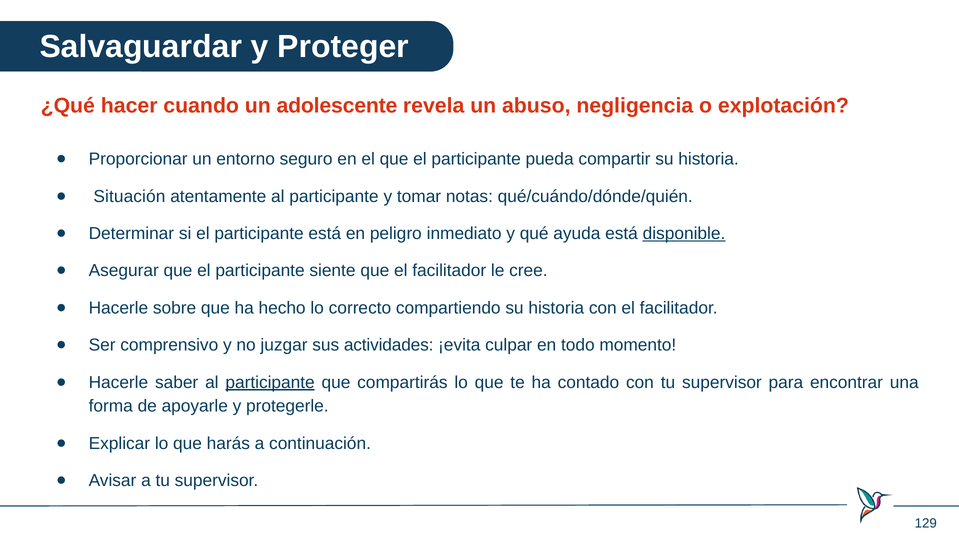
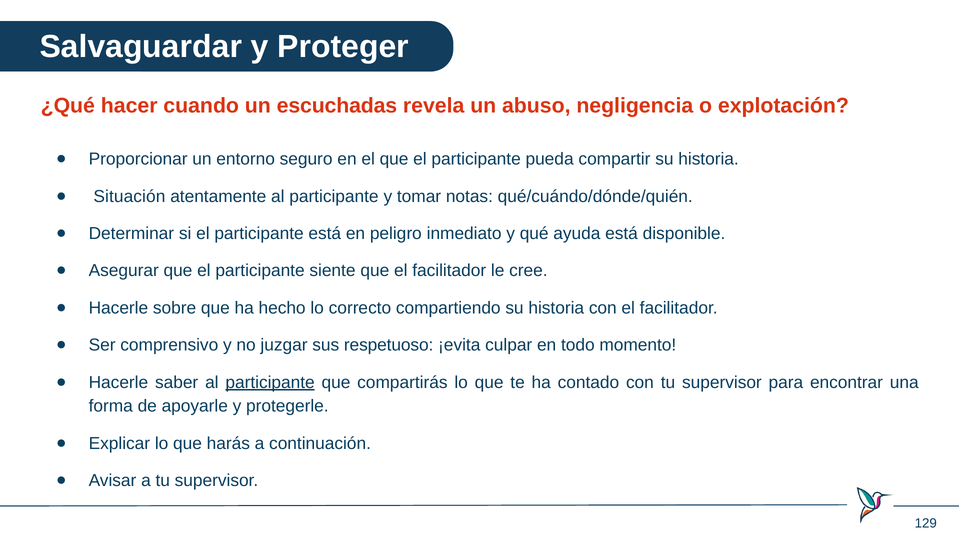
adolescente: adolescente -> escuchadas
disponible underline: present -> none
actividades: actividades -> respetuoso
